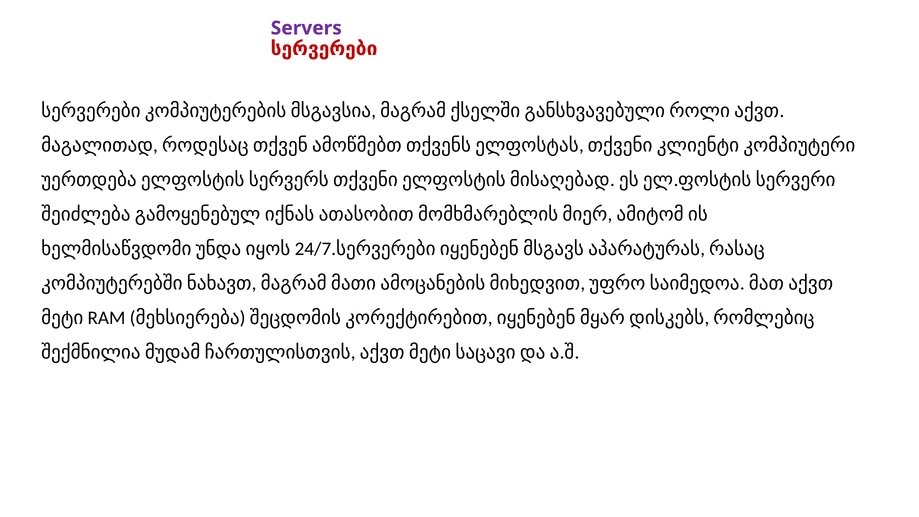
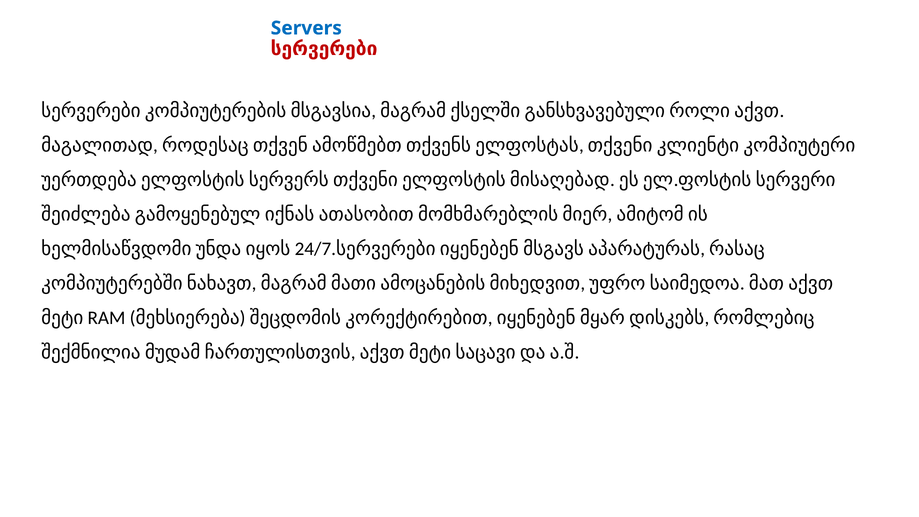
Servers colour: purple -> blue
